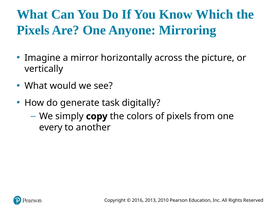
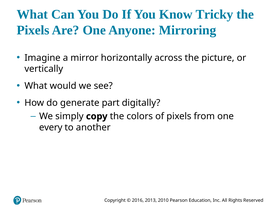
Which: Which -> Tricky
task: task -> part
